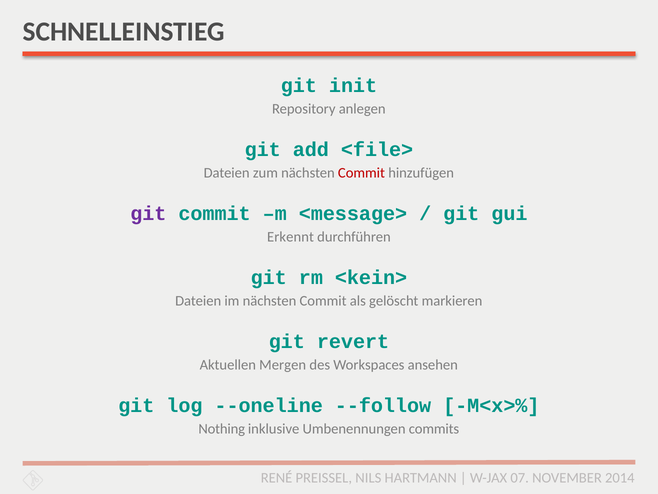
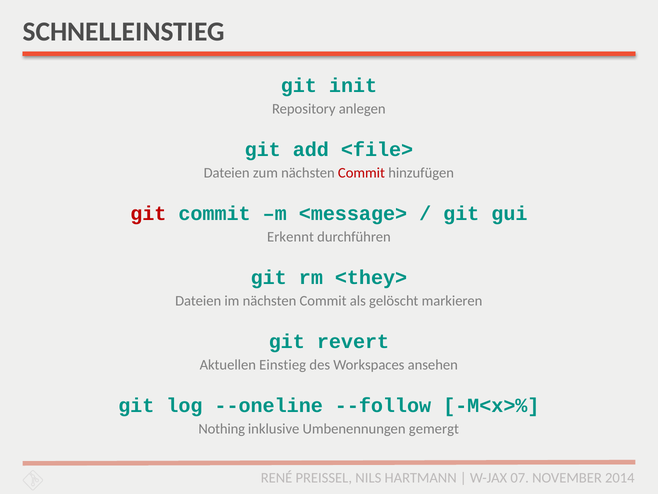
git at (148, 213) colour: purple -> red
<kein>: <kein> -> <they>
Mergen: Mergen -> Einstieg
commits: commits -> gemergt
